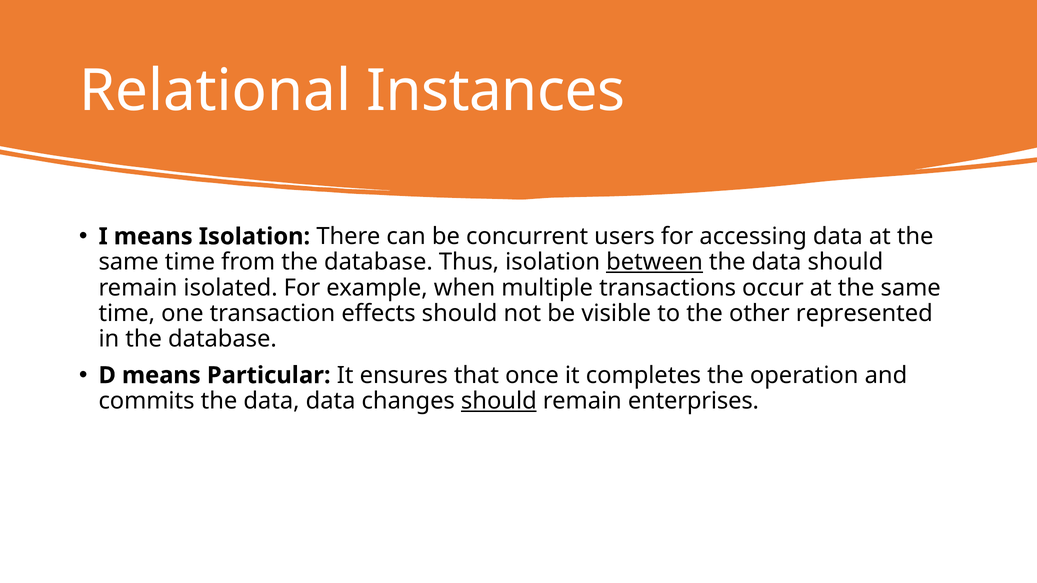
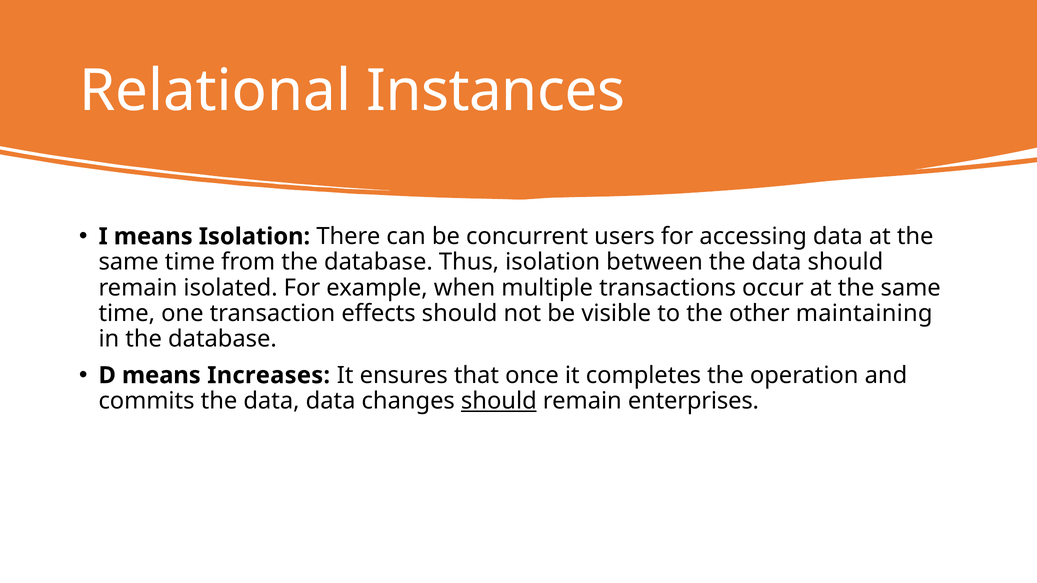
between underline: present -> none
represented: represented -> maintaining
Particular: Particular -> Increases
